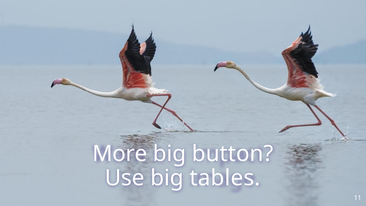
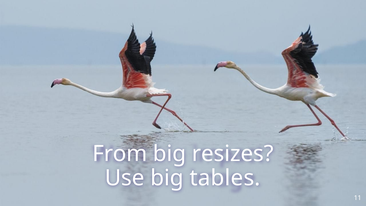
More: More -> From
button: button -> resizes
